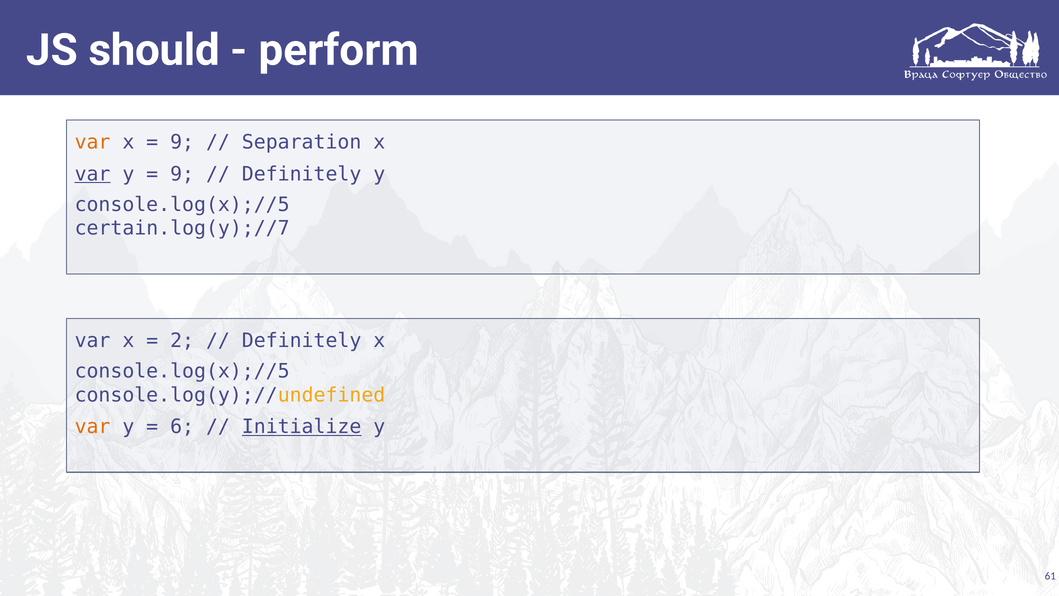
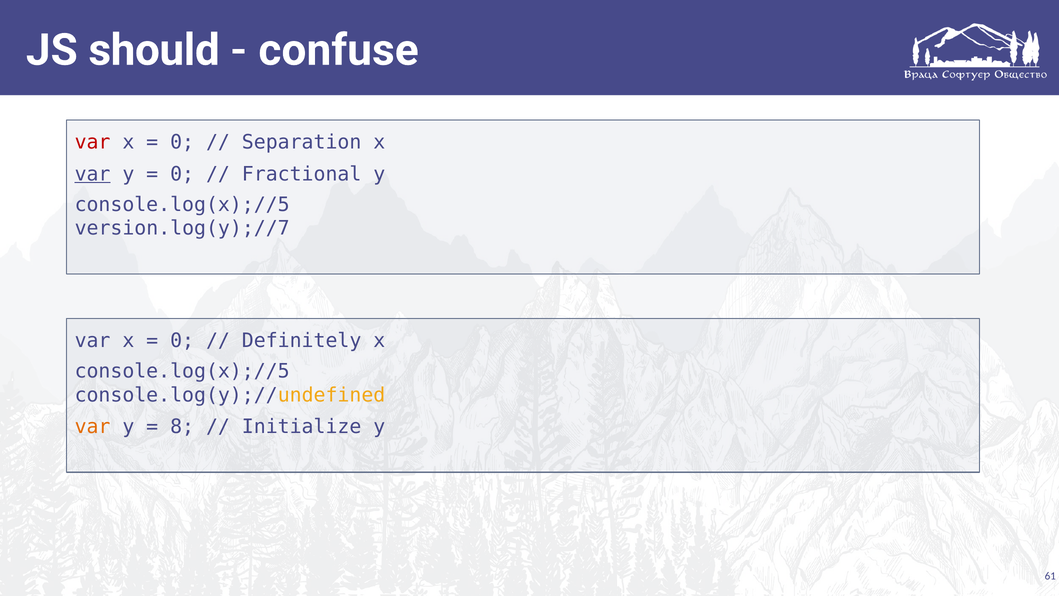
perform: perform -> confuse
var at (93, 142) colour: orange -> red
9 at (182, 142): 9 -> 0
9 at (182, 174): 9 -> 0
Definitely at (302, 174): Definitely -> Fractional
certain.log(y);//7: certain.log(y);//7 -> version.log(y);//7
2 at (182, 341): 2 -> 0
6: 6 -> 8
Initialize underline: present -> none
